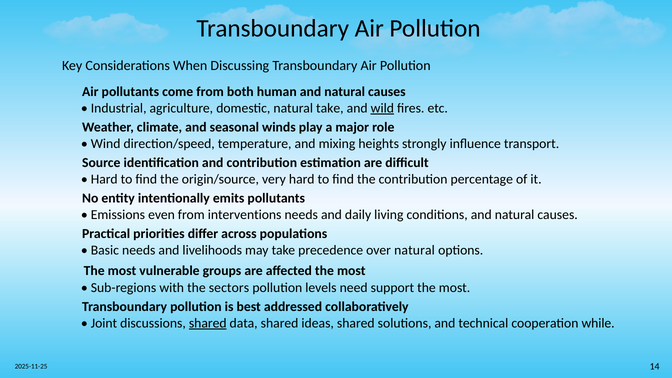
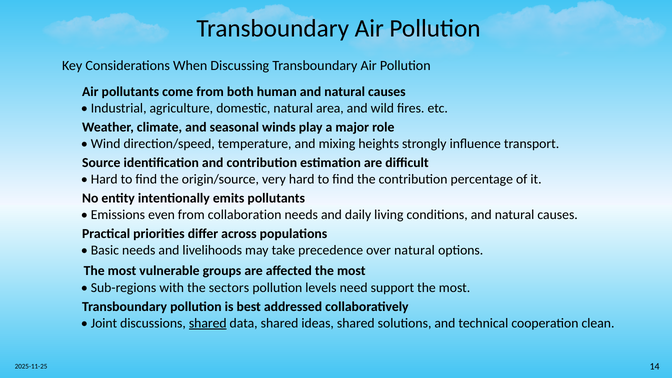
natural take: take -> area
wild underline: present -> none
interventions: interventions -> collaboration
while: while -> clean
